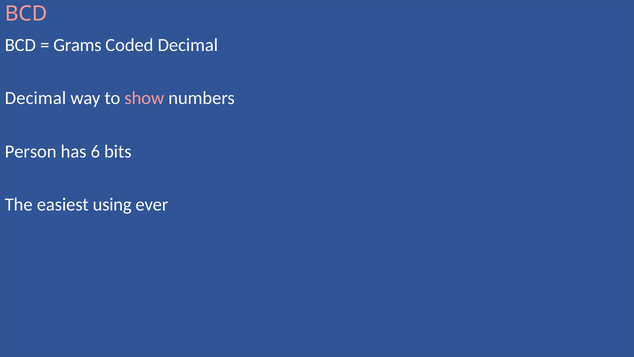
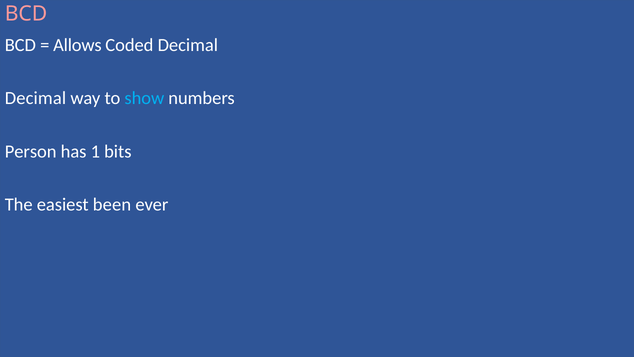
Grams: Grams -> Allows
show colour: pink -> light blue
6: 6 -> 1
using: using -> been
